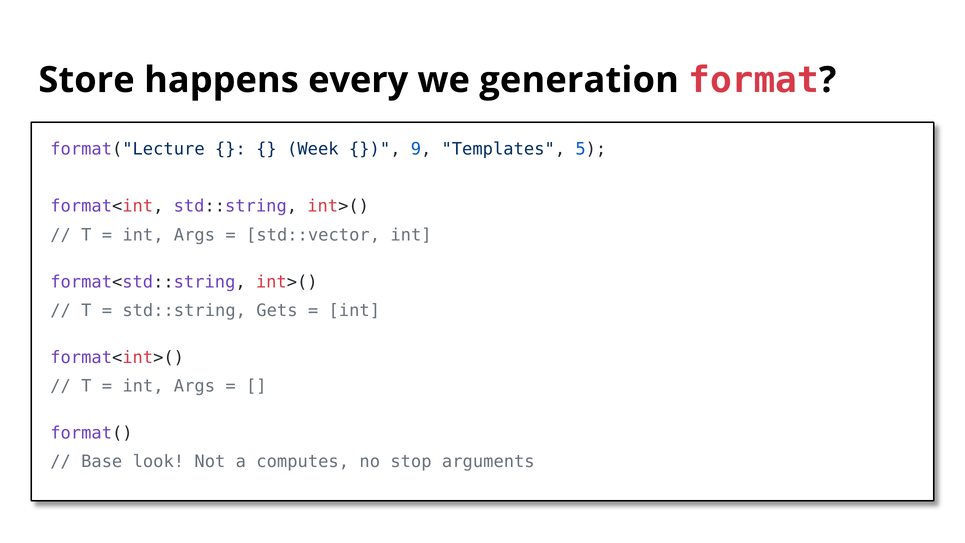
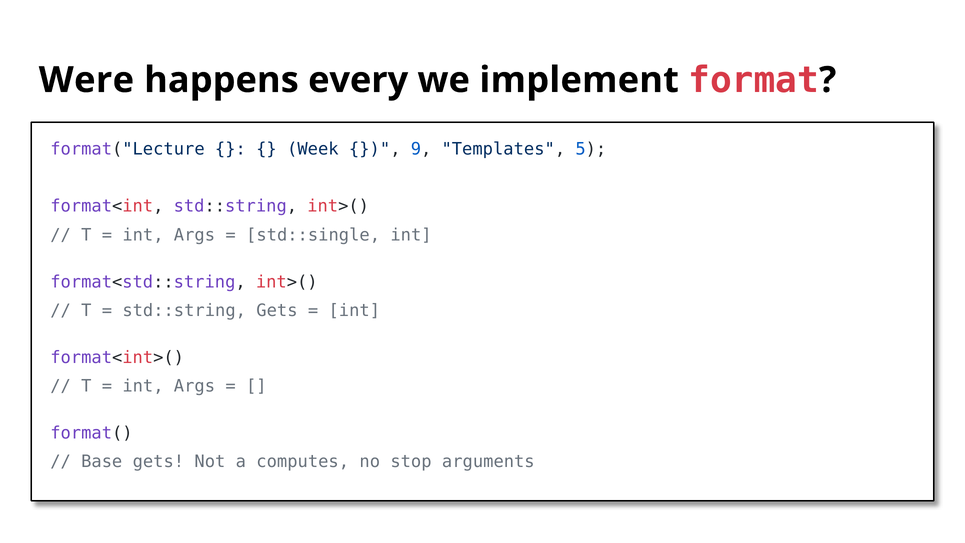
Store: Store -> Were
generation: generation -> implement
std::vector: std::vector -> std::single
Base look: look -> gets
